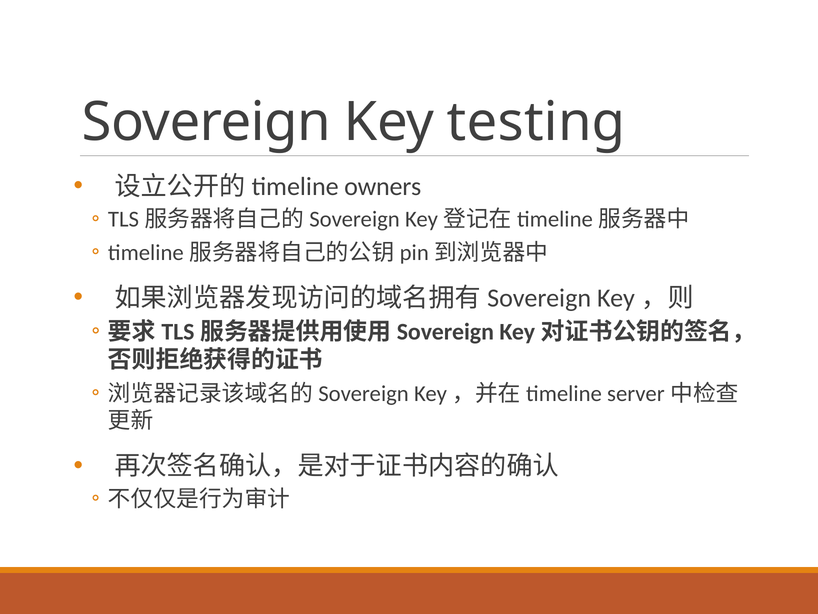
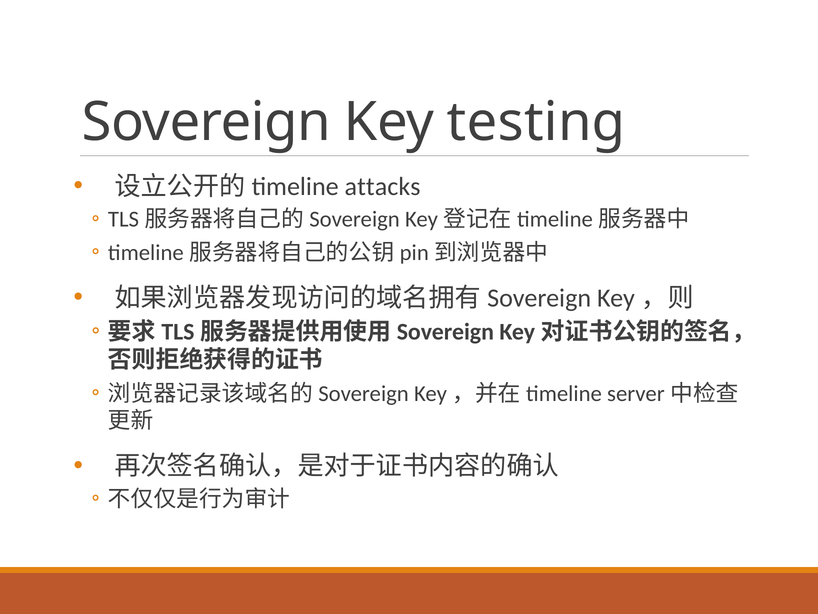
owners: owners -> attacks
